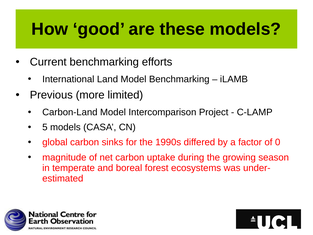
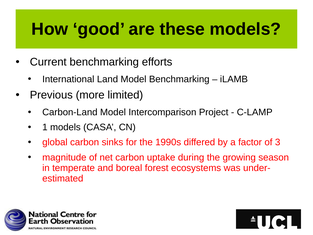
5: 5 -> 1
0: 0 -> 3
